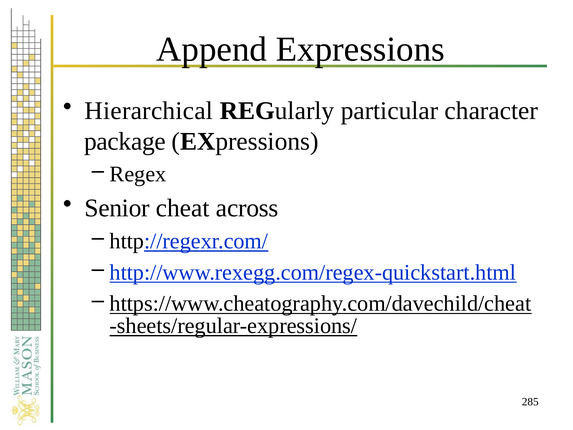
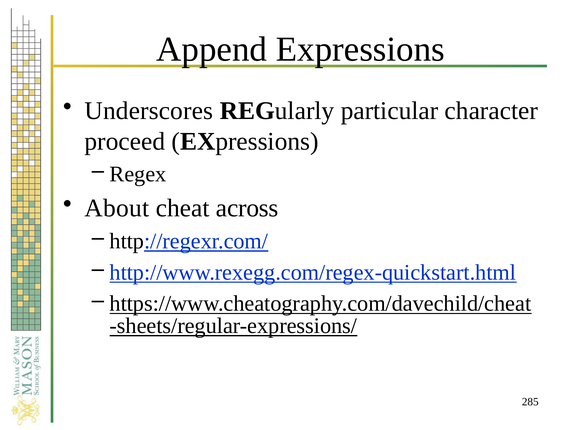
Hierarchical: Hierarchical -> Underscores
package: package -> proceed
Senior: Senior -> About
